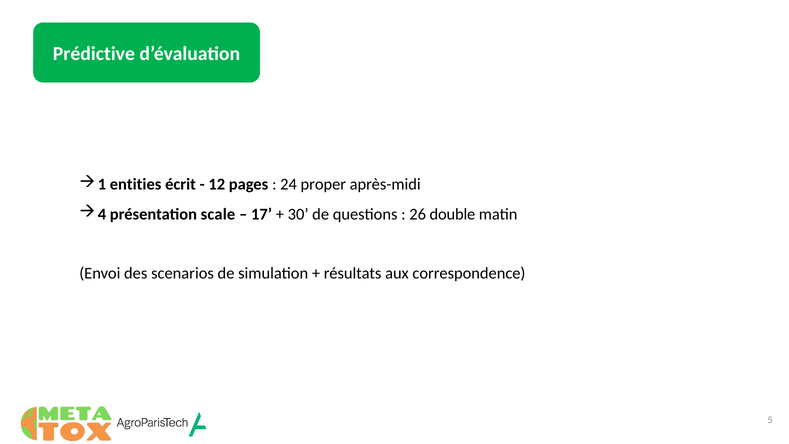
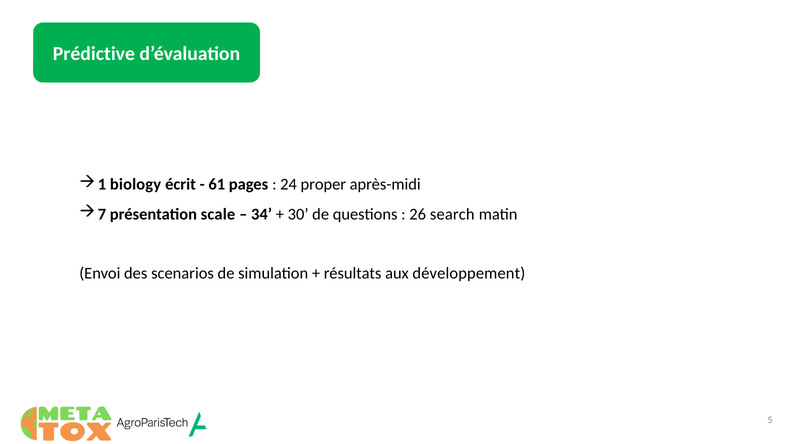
entities: entities -> biology
12: 12 -> 61
4: 4 -> 7
17: 17 -> 34
double: double -> search
correspondence: correspondence -> développement
